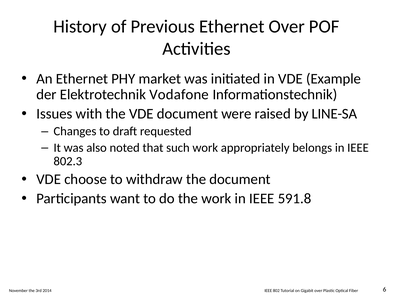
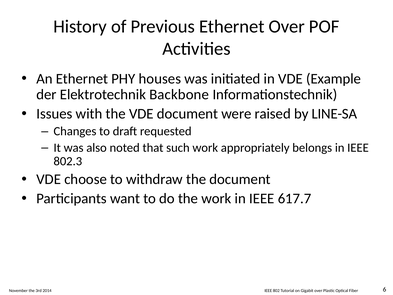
market: market -> houses
Vodafone: Vodafone -> Backbone
591.8: 591.8 -> 617.7
